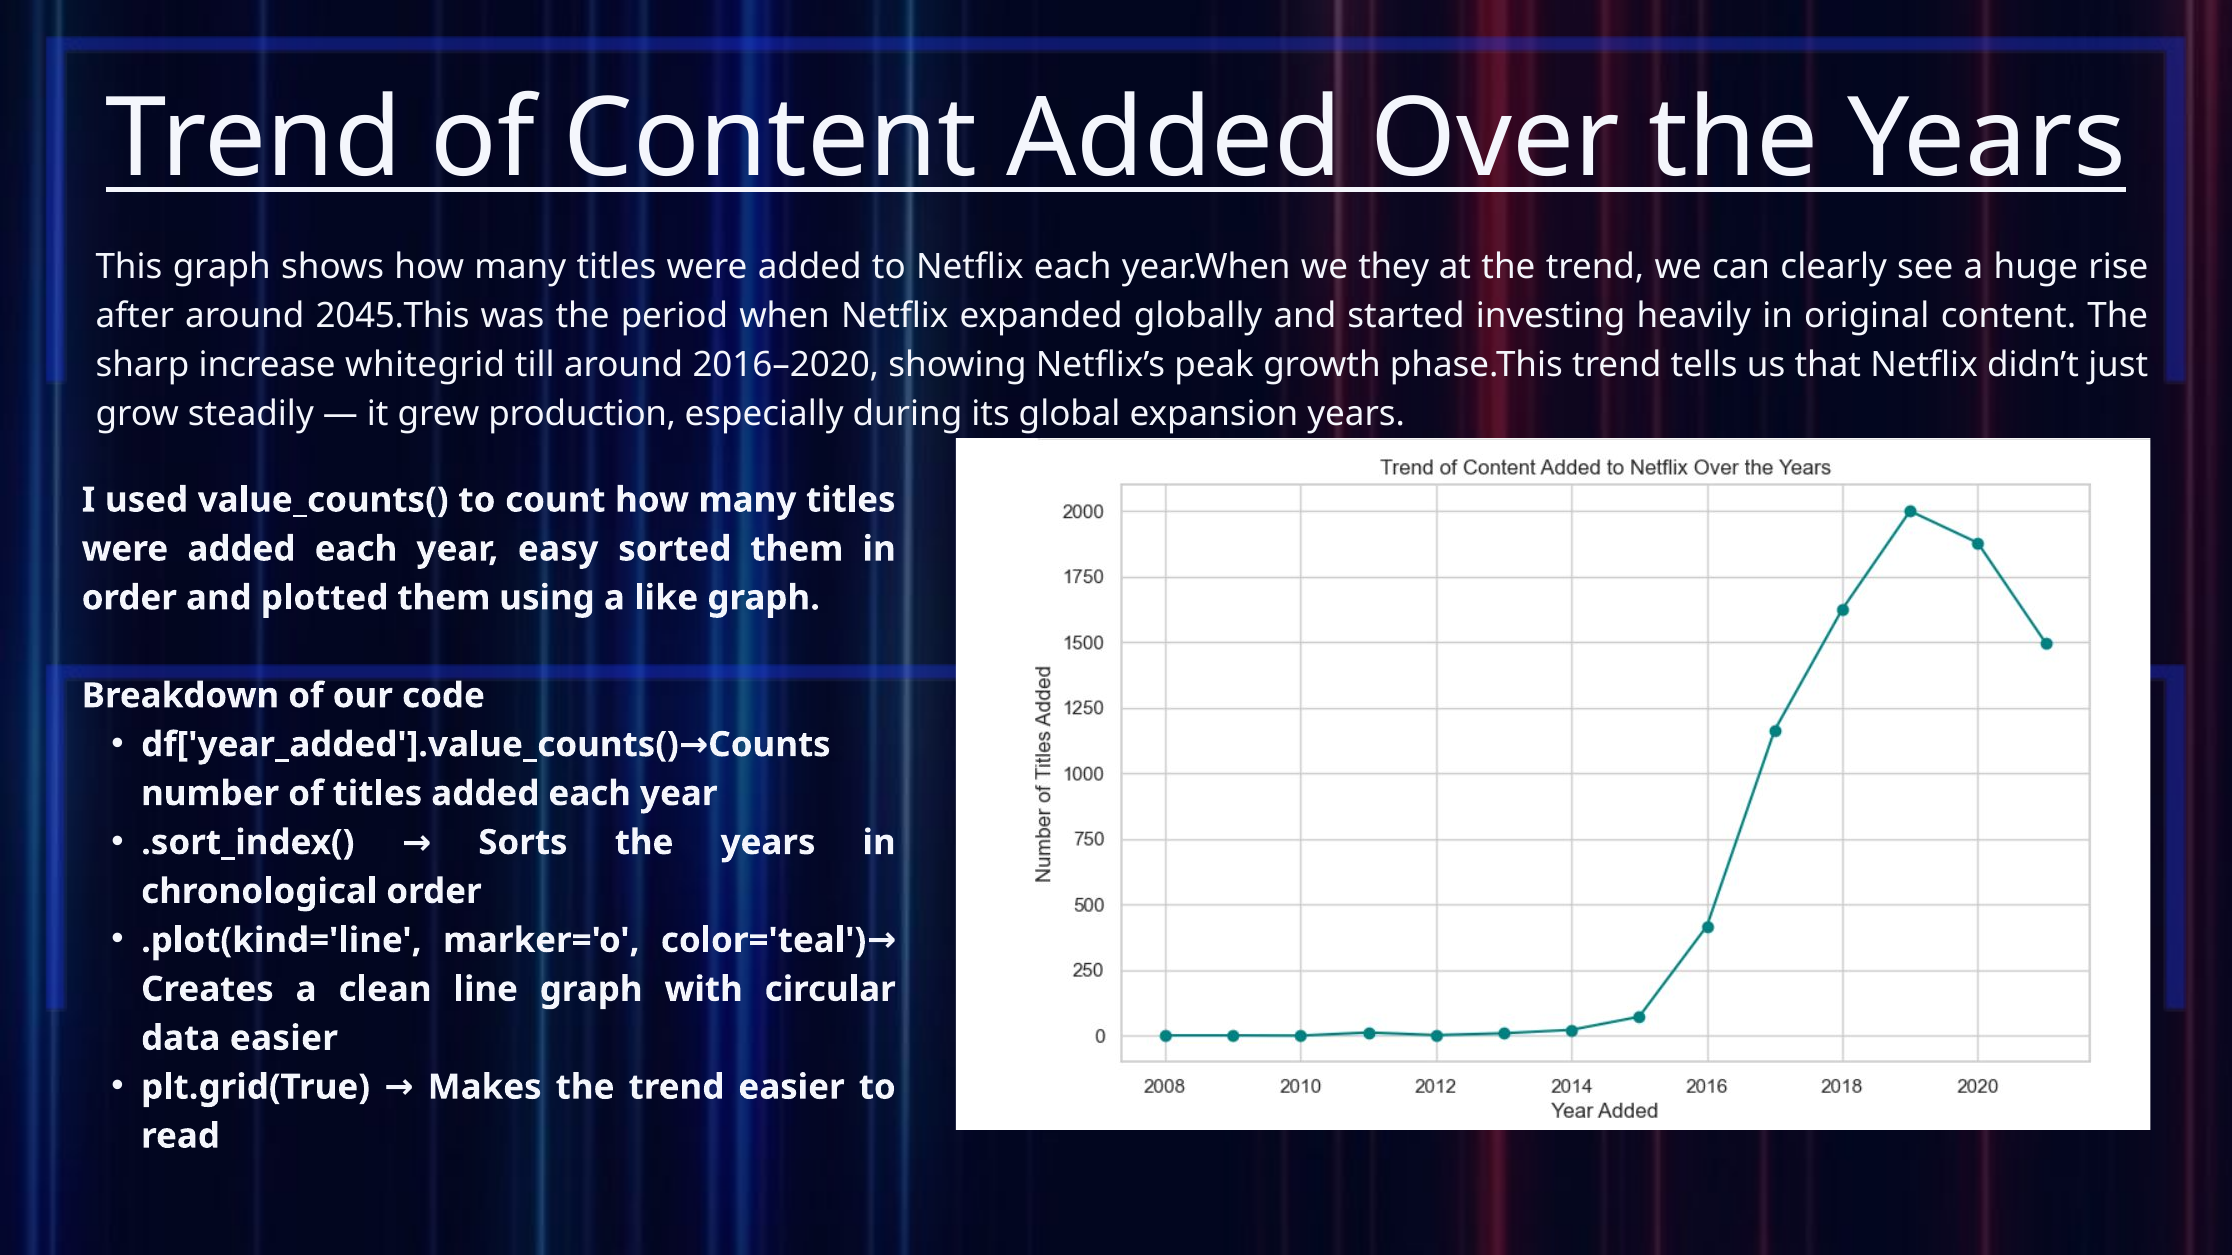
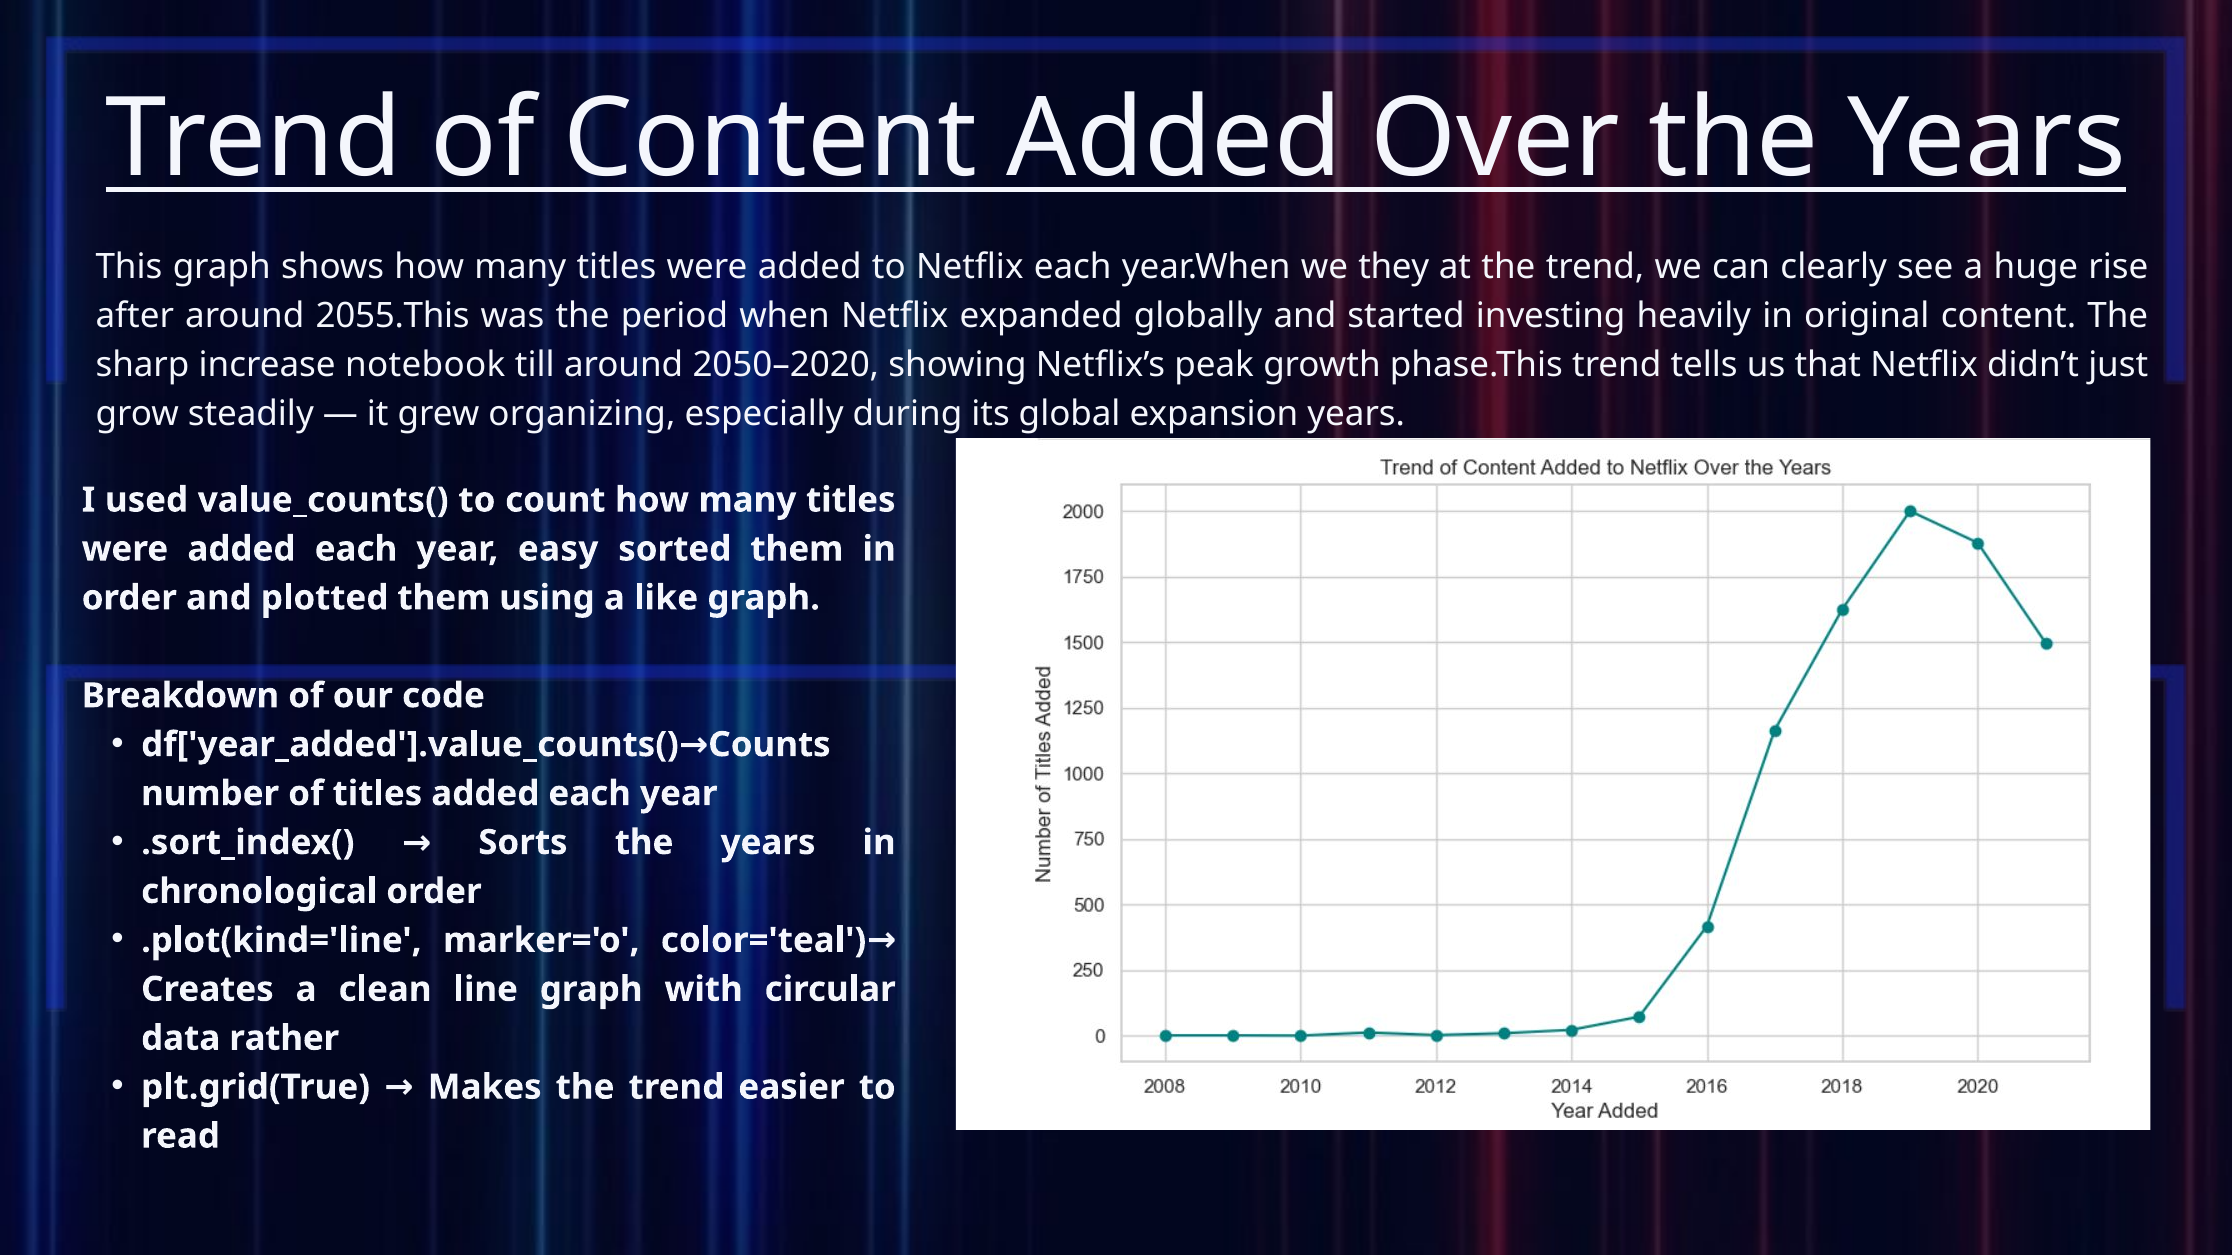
2045.This: 2045.This -> 2055.This
whitegrid: whitegrid -> notebook
2016–2020: 2016–2020 -> 2050–2020
production: production -> organizing
data easier: easier -> rather
